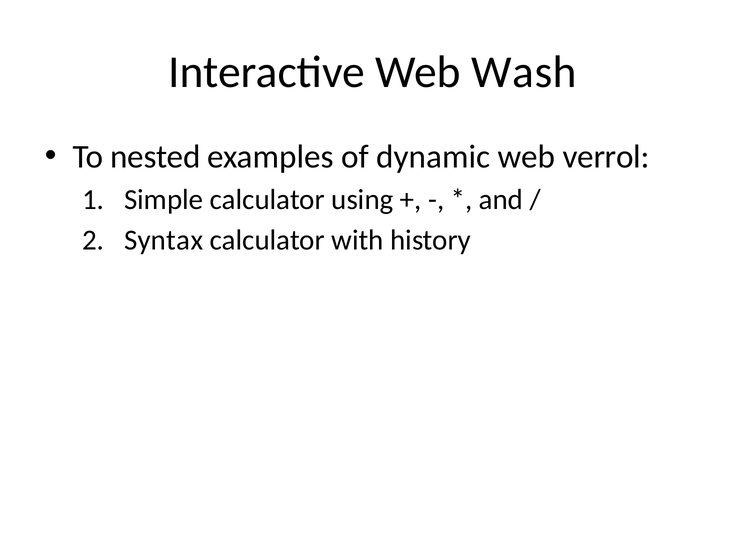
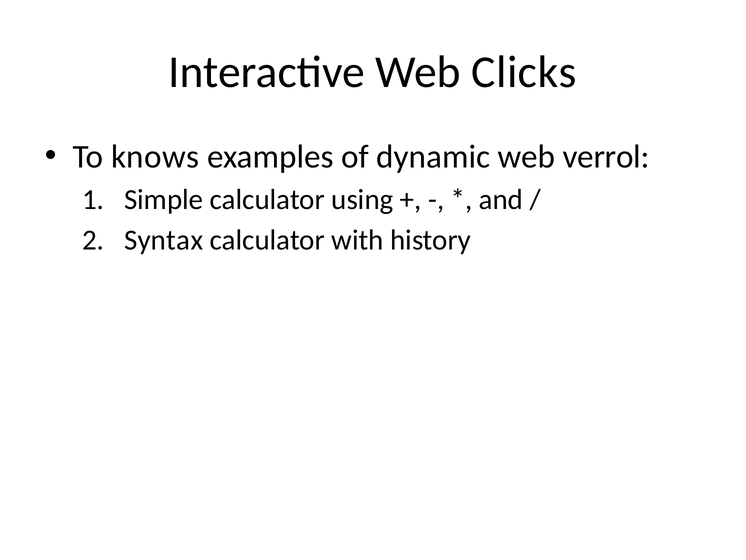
Wash: Wash -> Clicks
nested: nested -> knows
